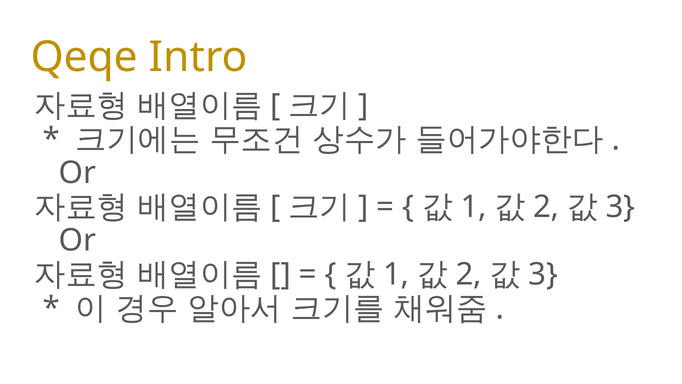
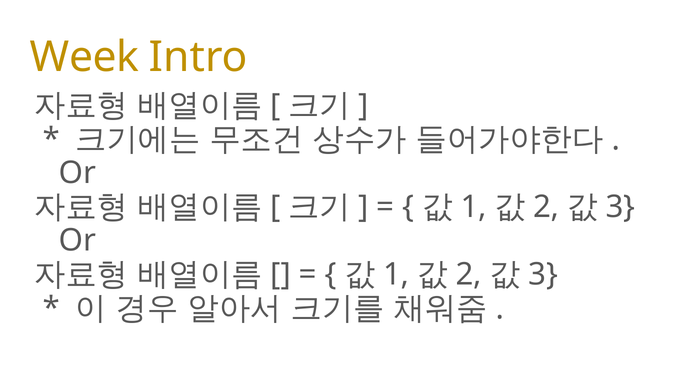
Qeqe: Qeqe -> Week
